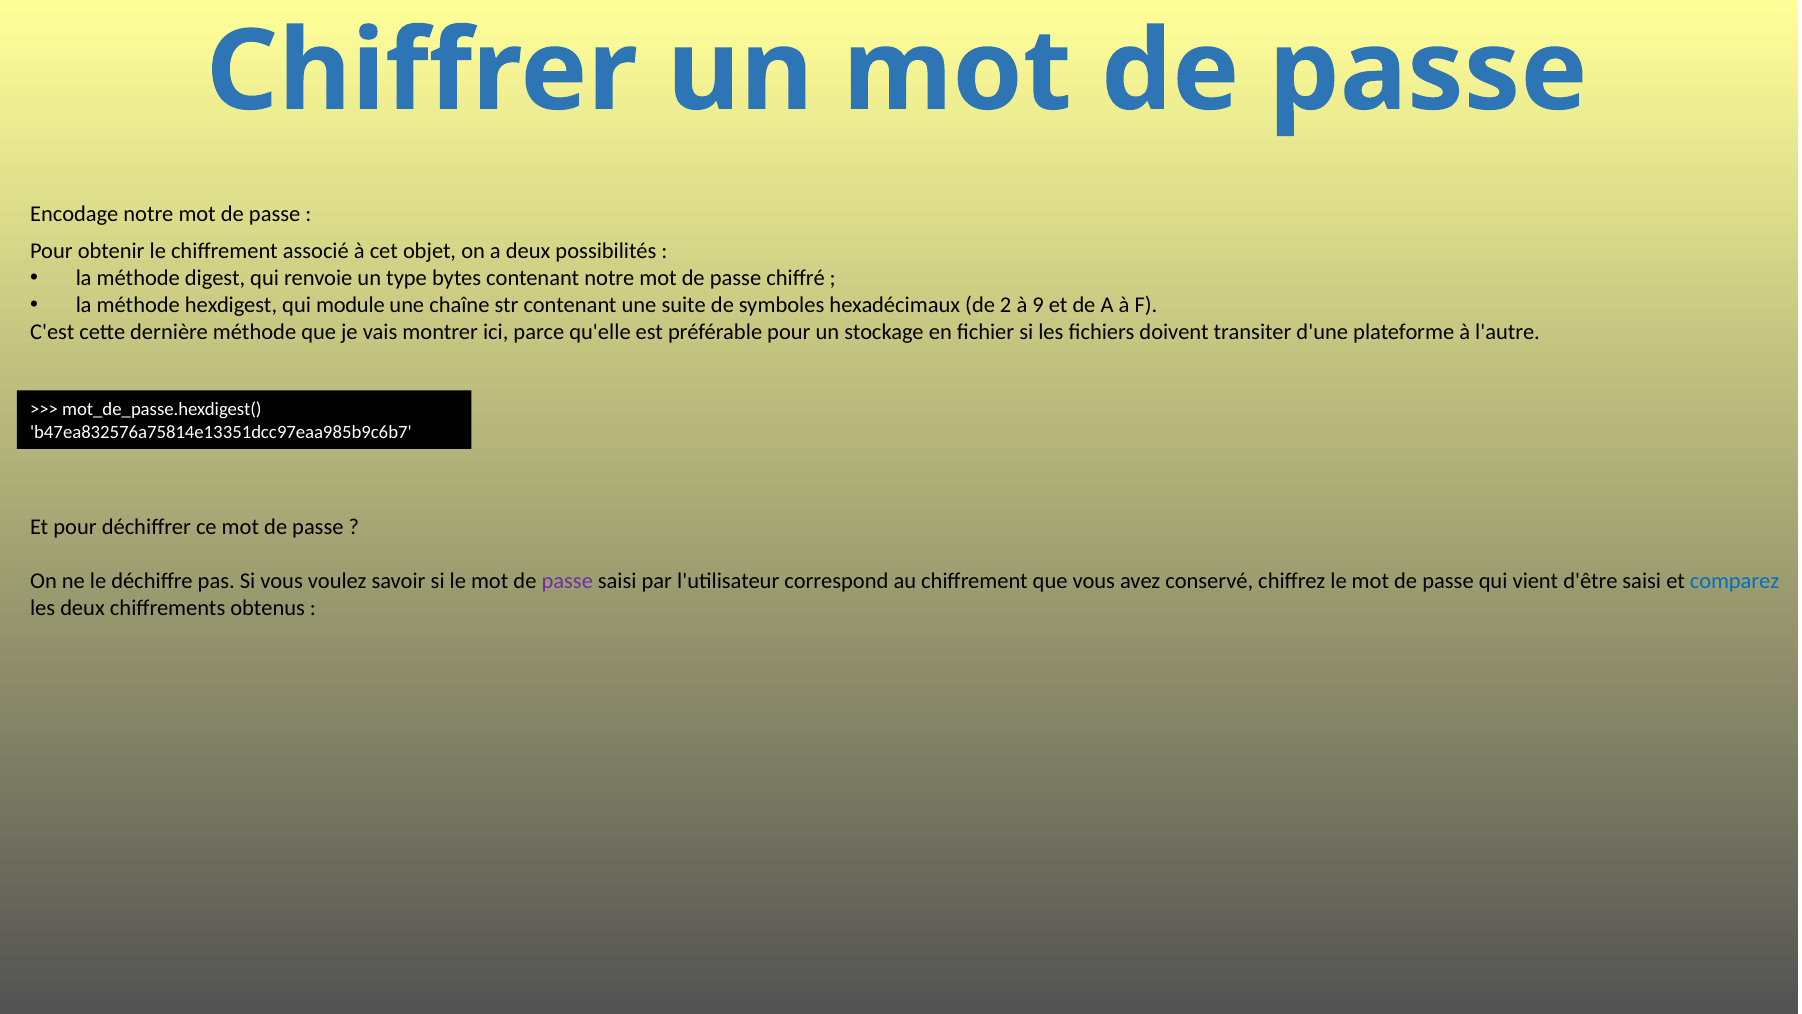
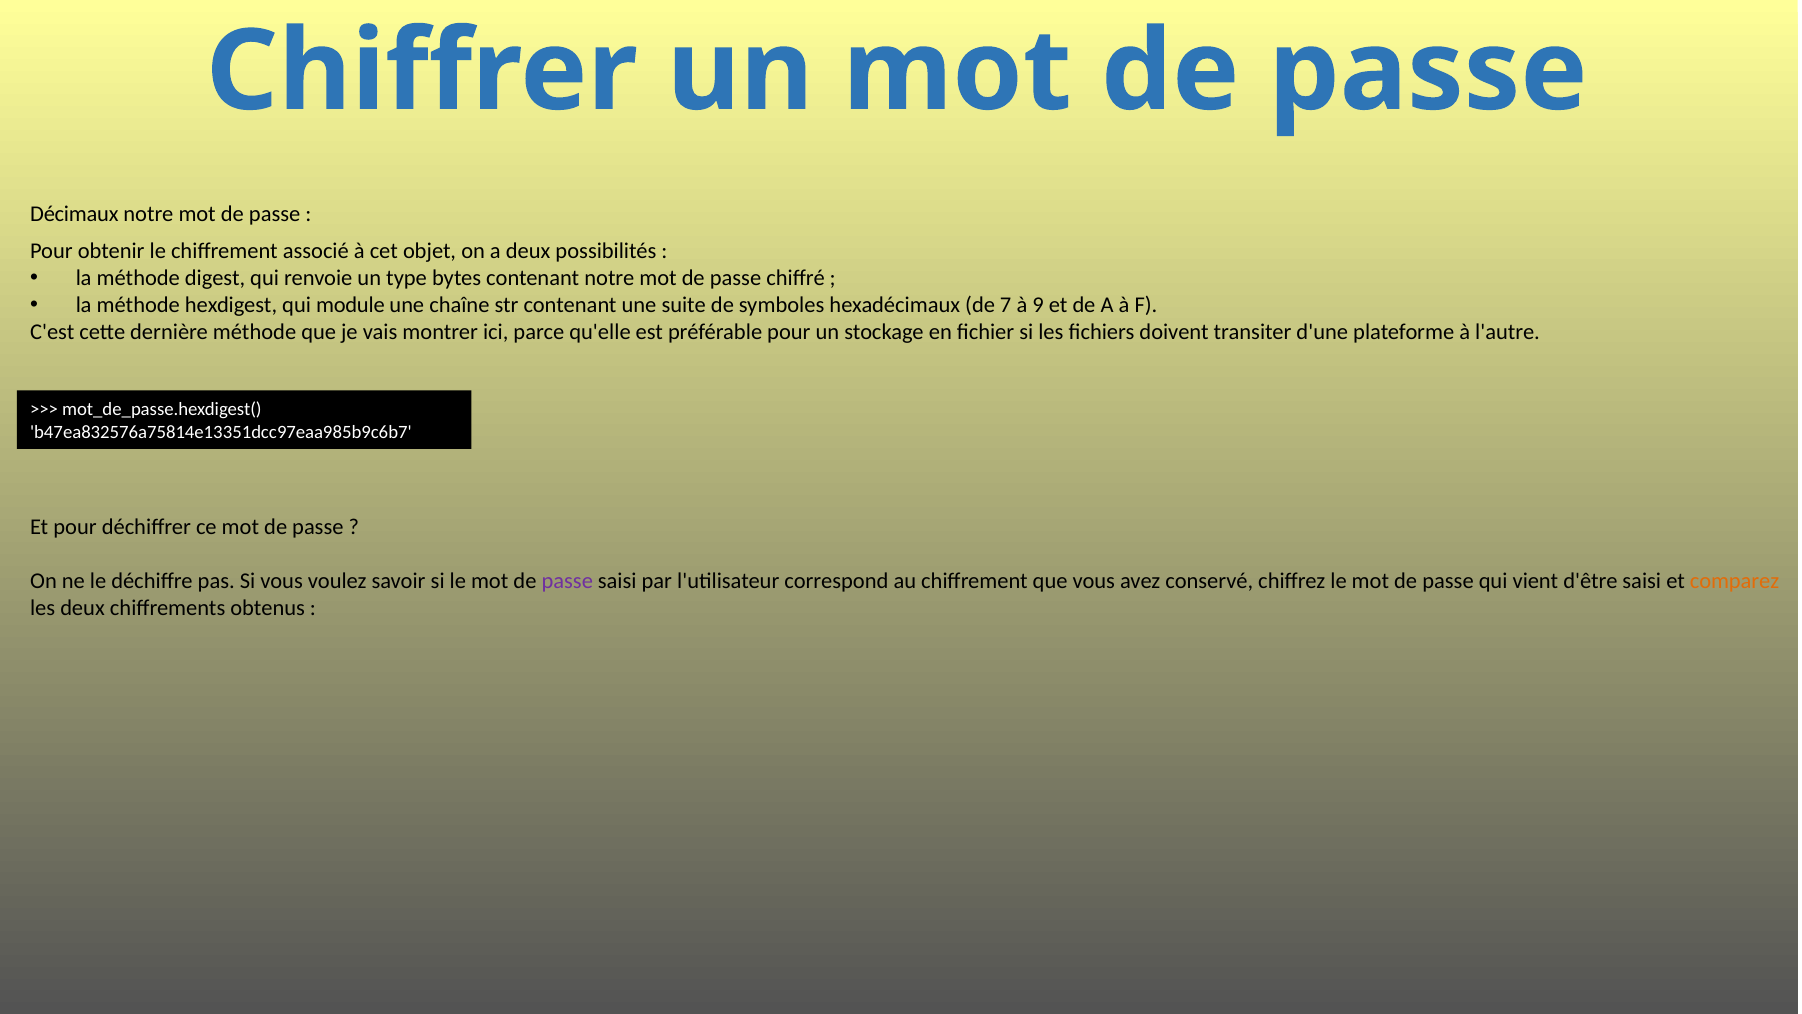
Encodage: Encodage -> Décimaux
2: 2 -> 7
comparez colour: blue -> orange
